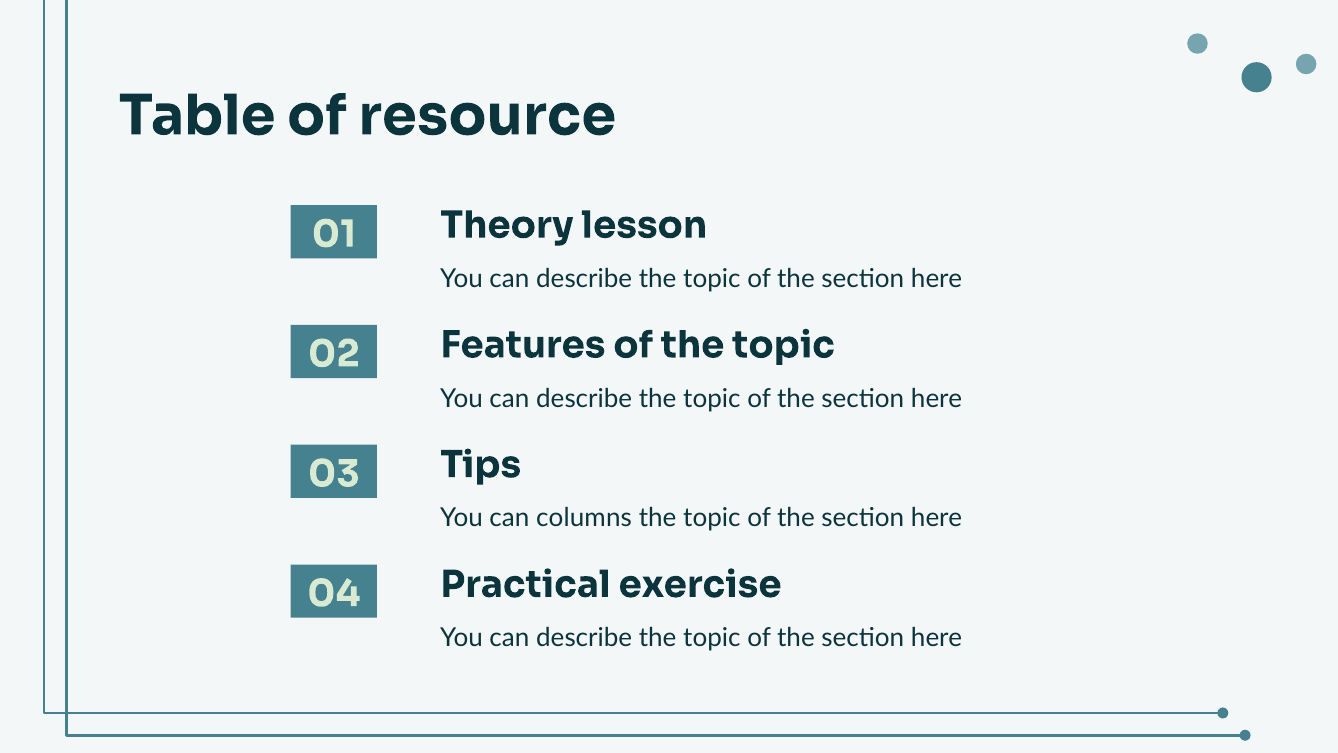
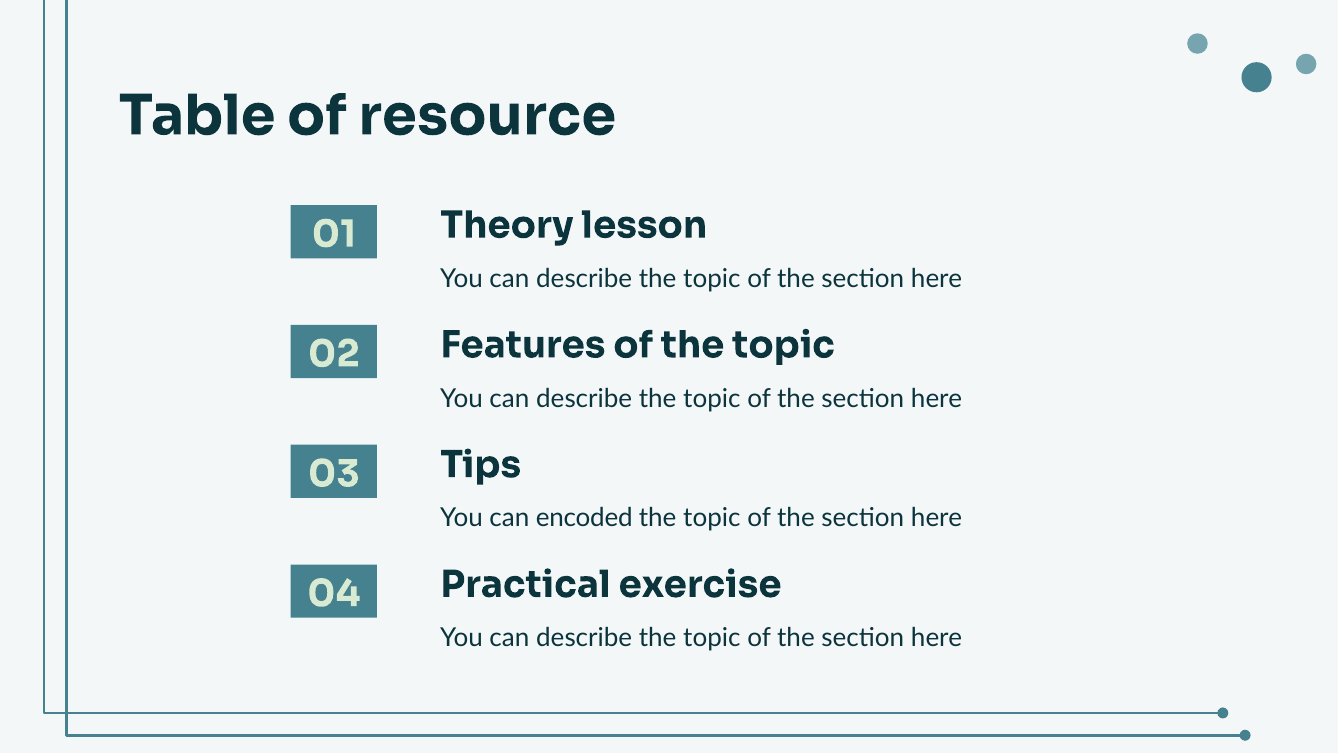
columns: columns -> encoded
